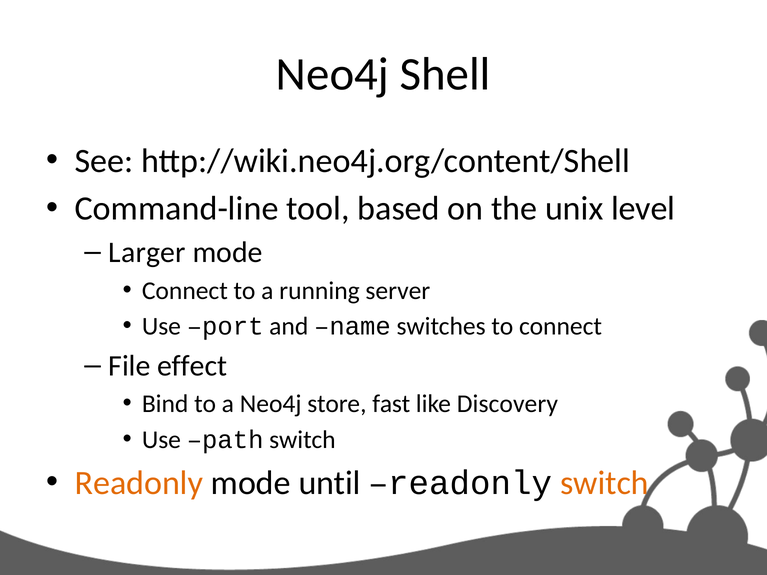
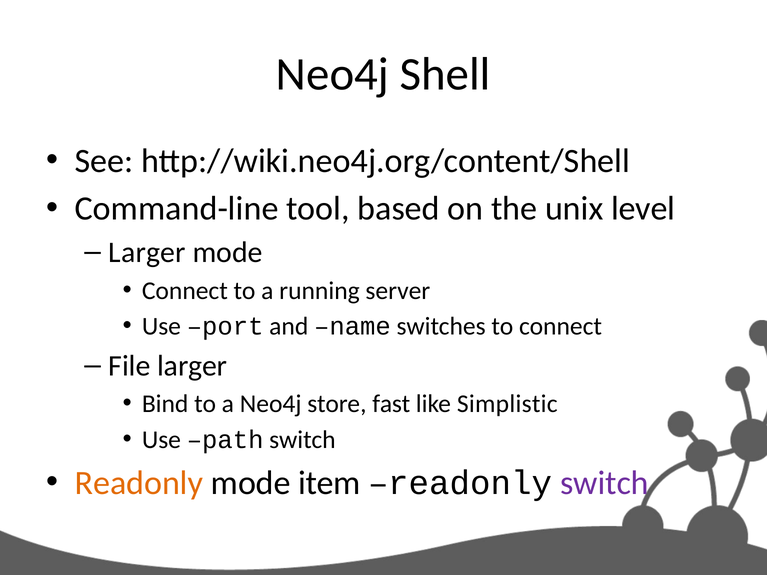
File effect: effect -> larger
Discovery: Discovery -> Simplistic
until: until -> item
switch at (604, 483) colour: orange -> purple
